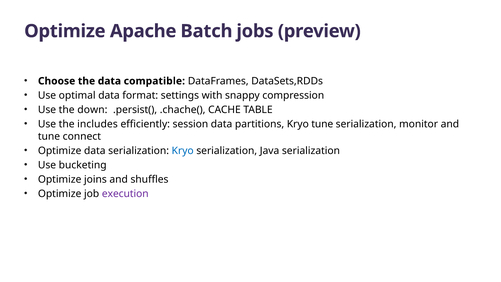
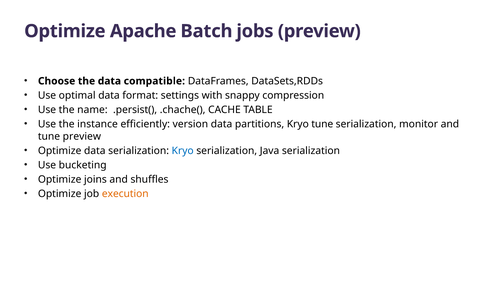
down: down -> name
includes: includes -> instance
session: session -> version
tune connect: connect -> preview
execution colour: purple -> orange
